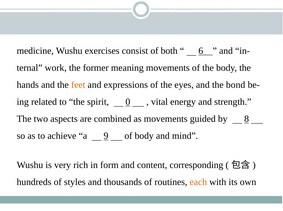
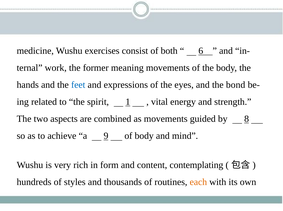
feet colour: orange -> blue
0: 0 -> 1
corresponding: corresponding -> contemplating
